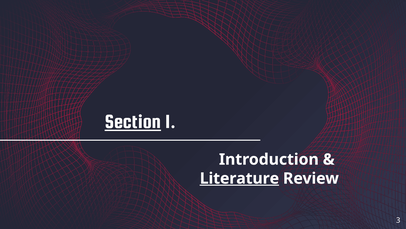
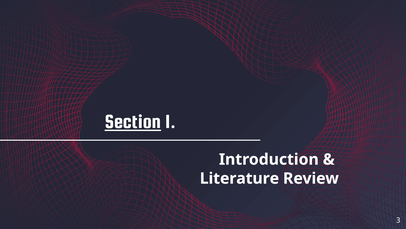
Literature underline: present -> none
